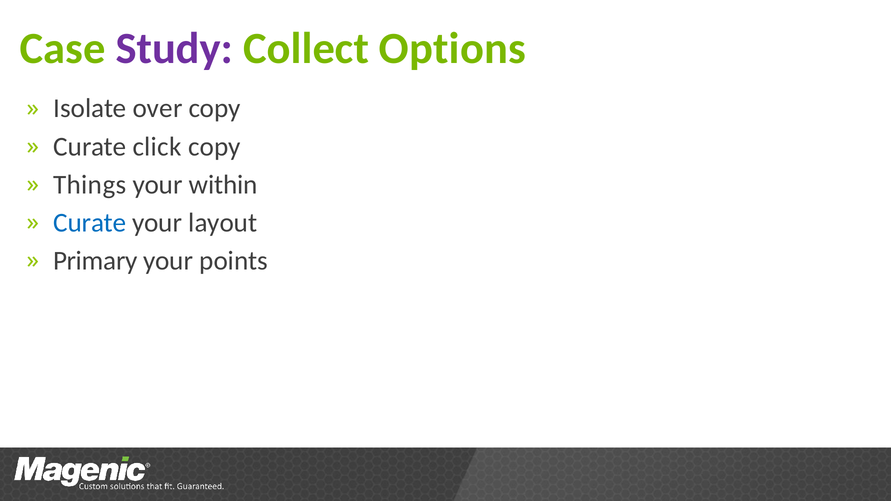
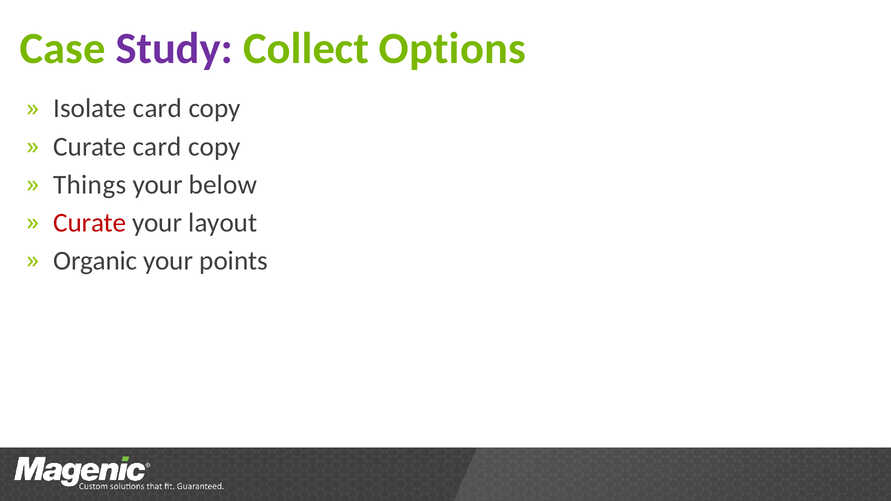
Isolate over: over -> card
Curate click: click -> card
within: within -> below
Curate at (90, 223) colour: blue -> red
Primary: Primary -> Organic
